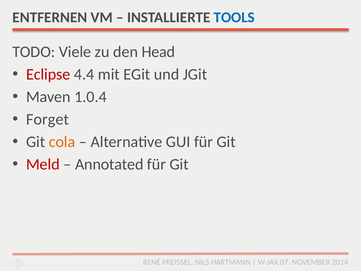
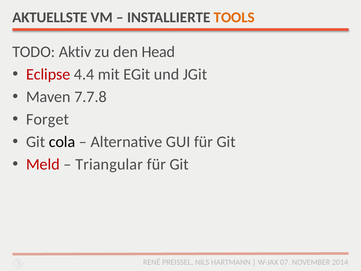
ENTFERNEN: ENTFERNEN -> AKTUELLSTE
TOOLS colour: blue -> orange
Viele: Viele -> Aktiv
1.0.4: 1.0.4 -> 7.7.8
cola colour: orange -> black
Annotated: Annotated -> Triangular
